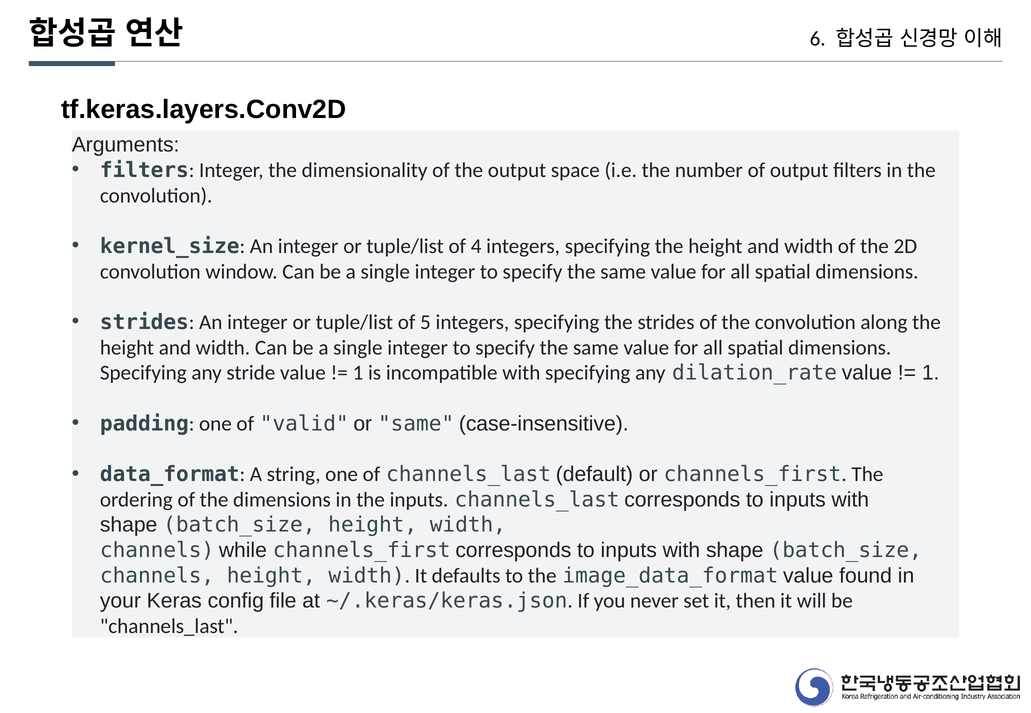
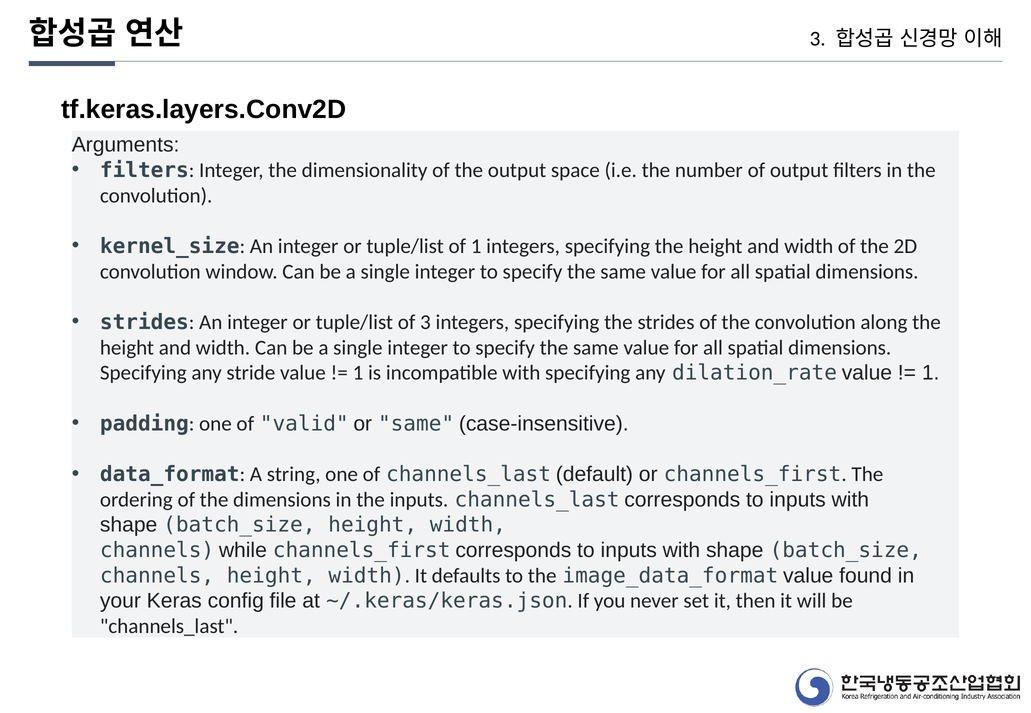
6 at (818, 39): 6 -> 3
of 4: 4 -> 1
of 5: 5 -> 3
